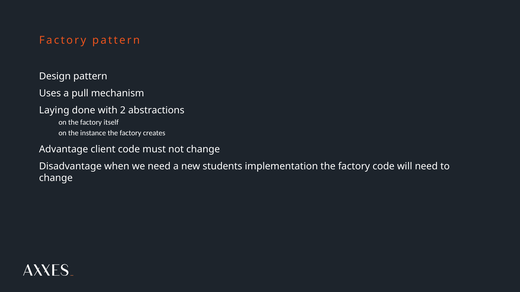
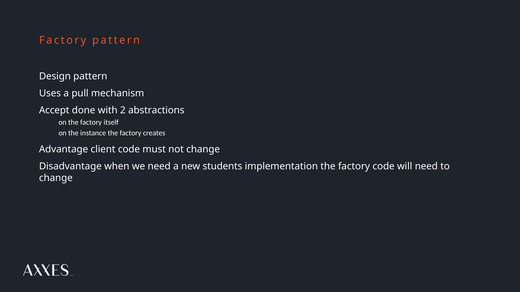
Laying: Laying -> Accept
